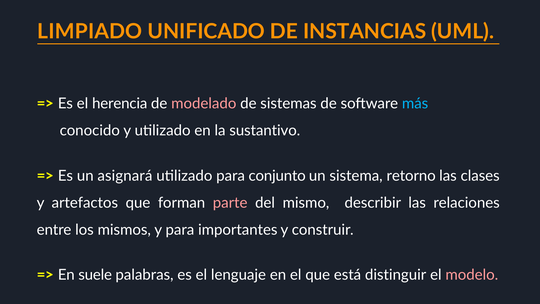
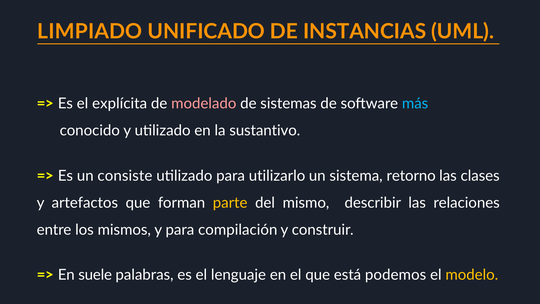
herencia: herencia -> explícita
asignará: asignará -> consiste
conjunto: conjunto -> utilizarlo
parte colour: pink -> yellow
importantes: importantes -> compilación
distinguir: distinguir -> podemos
modelo colour: pink -> yellow
